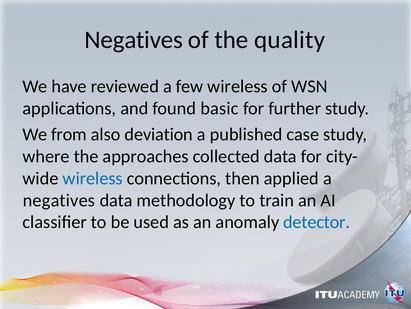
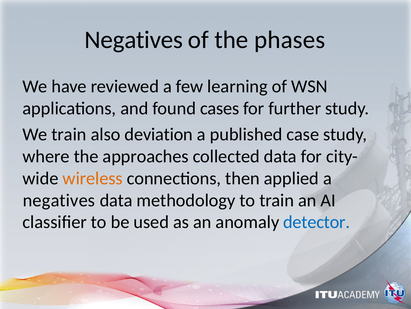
quality: quality -> phases
few wireless: wireless -> learning
basic: basic -> cases
We from: from -> train
wireless at (93, 178) colour: blue -> orange
